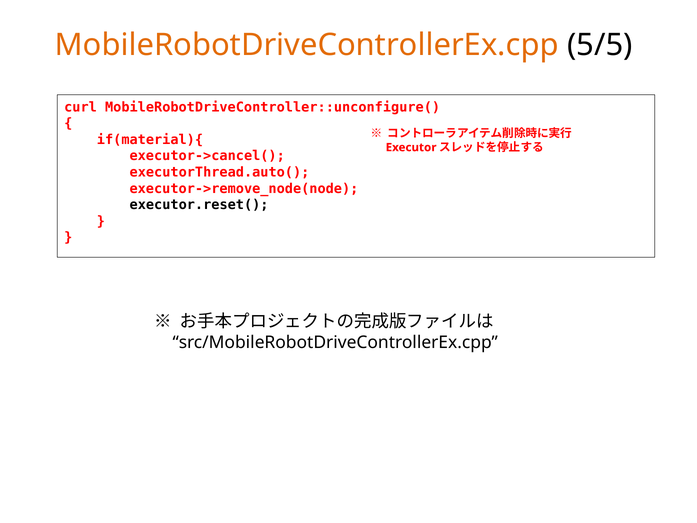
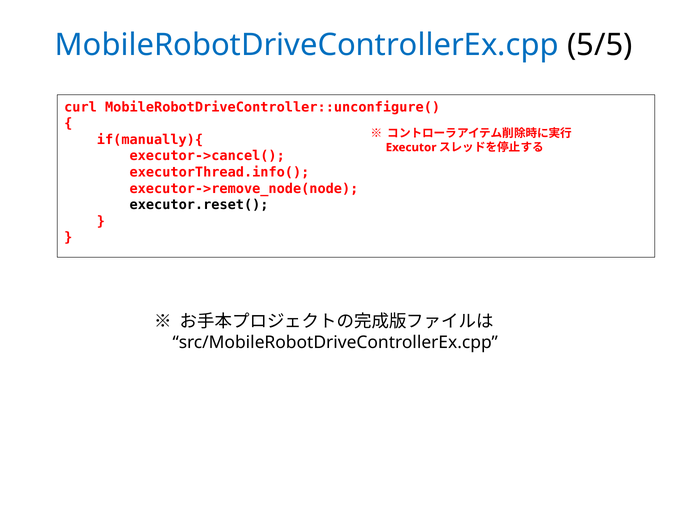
MobileRobotDriveControllerEx.cpp colour: orange -> blue
if(material){: if(material){ -> if(manually){
executorThread.auto(: executorThread.auto( -> executorThread.info(
